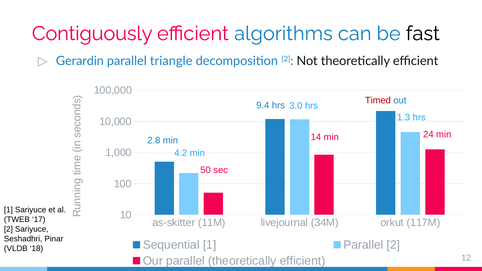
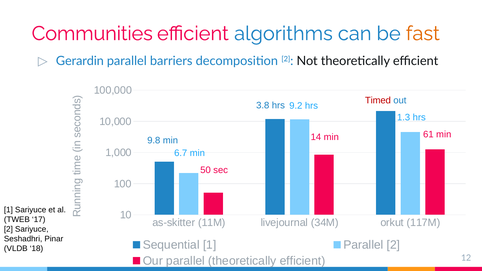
Contiguously: Contiguously -> Communities
fast colour: black -> orange
triangle: triangle -> barriers
9.4: 9.4 -> 3.8
3.0: 3.0 -> 9.2
24: 24 -> 61
2.8: 2.8 -> 9.8
4.2: 4.2 -> 6.7
